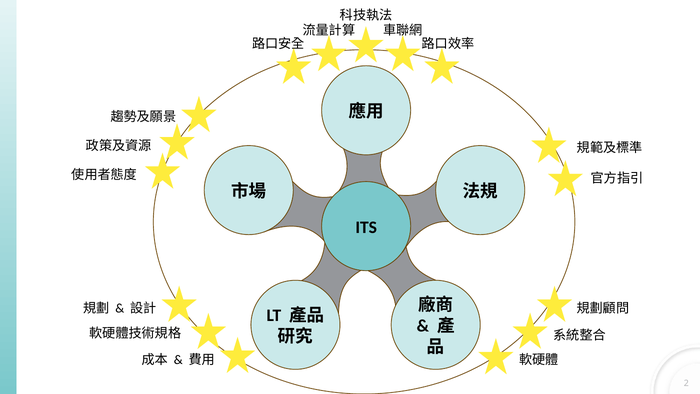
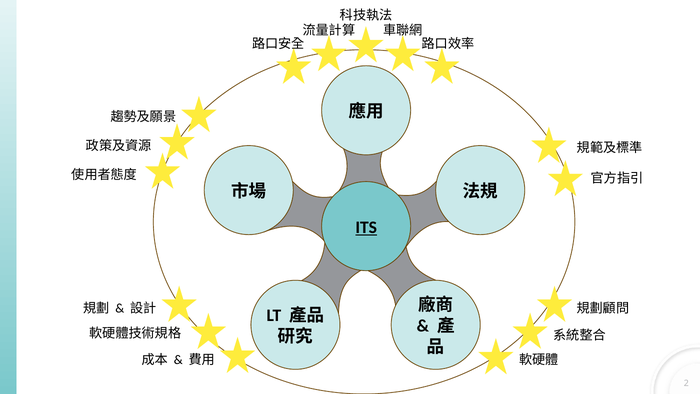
ITS underline: none -> present
